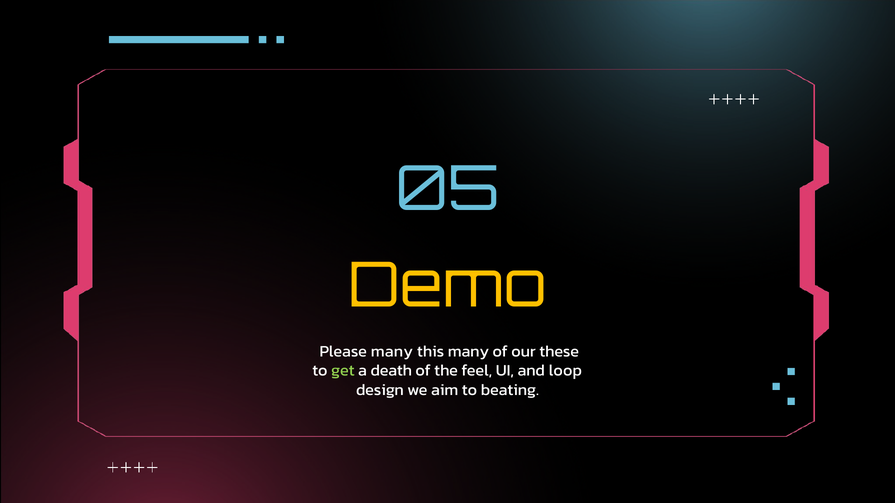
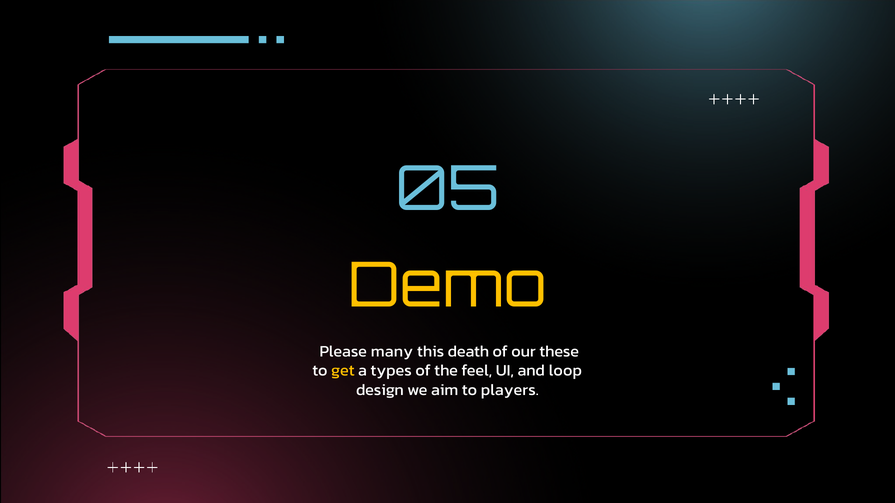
this many: many -> death
get colour: light green -> yellow
death: death -> types
beating: beating -> players
